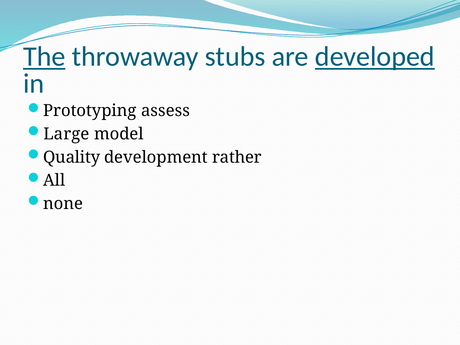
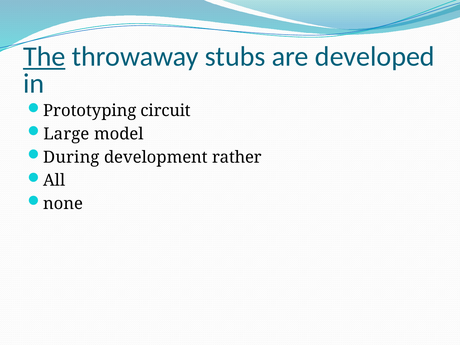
developed underline: present -> none
assess: assess -> circuit
Quality: Quality -> During
